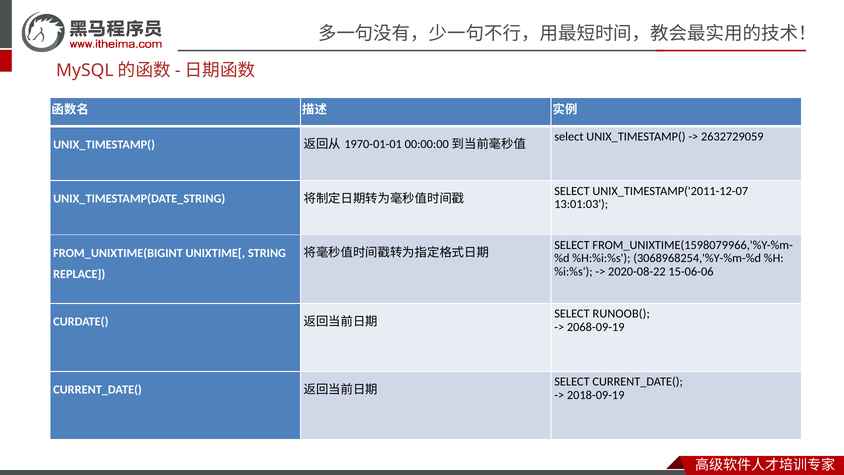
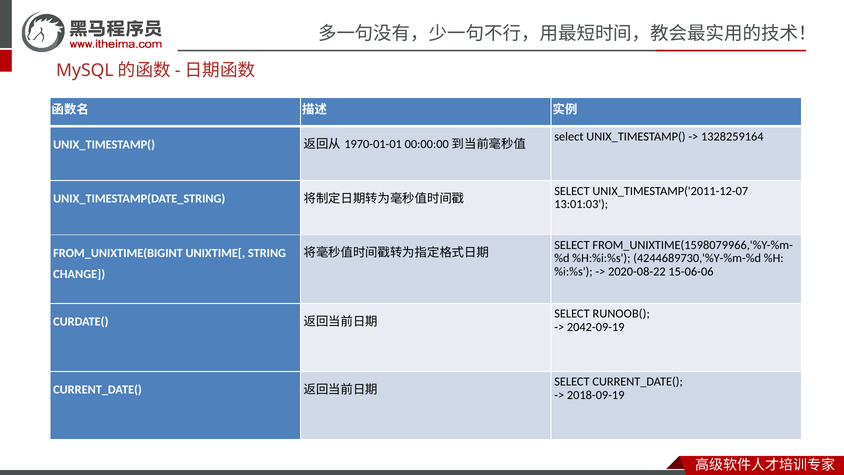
2632729059: 2632729059 -> 1328259164
3068968254,'%Y-%m-%d: 3068968254,'%Y-%m-%d -> 4244689730,'%Y-%m-%d
REPLACE: REPLACE -> CHANGE
2068-09-19: 2068-09-19 -> 2042-09-19
